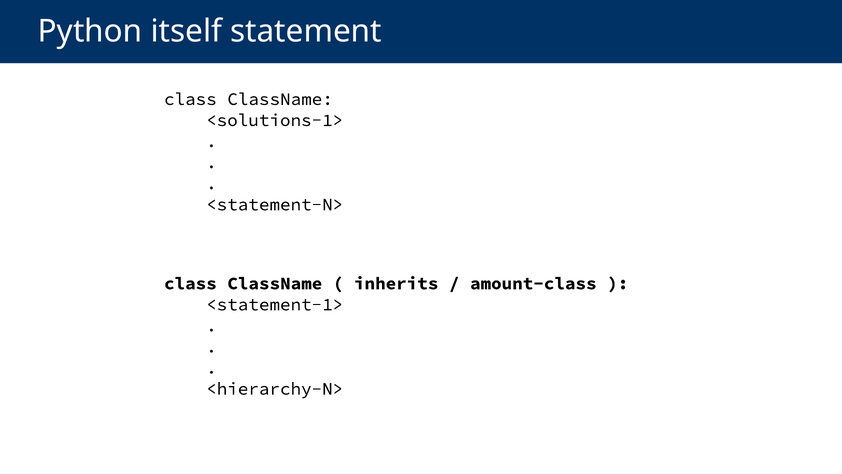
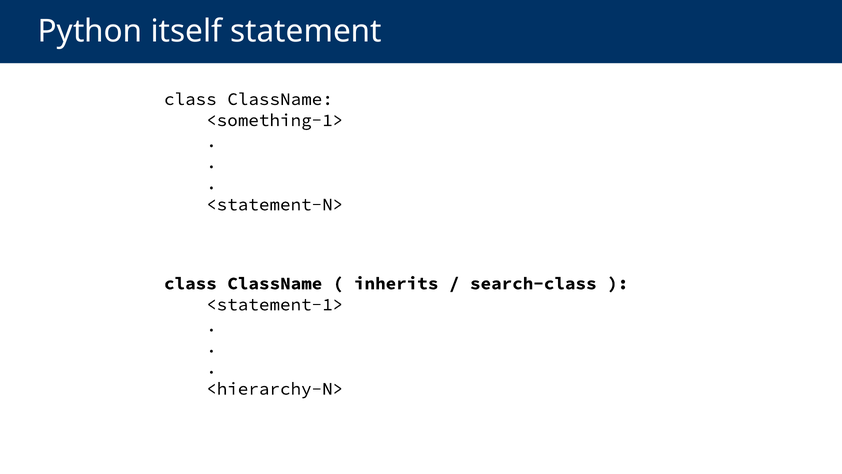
<solutions-1>: <solutions-1> -> <something-1>
amount-class: amount-class -> search-class
